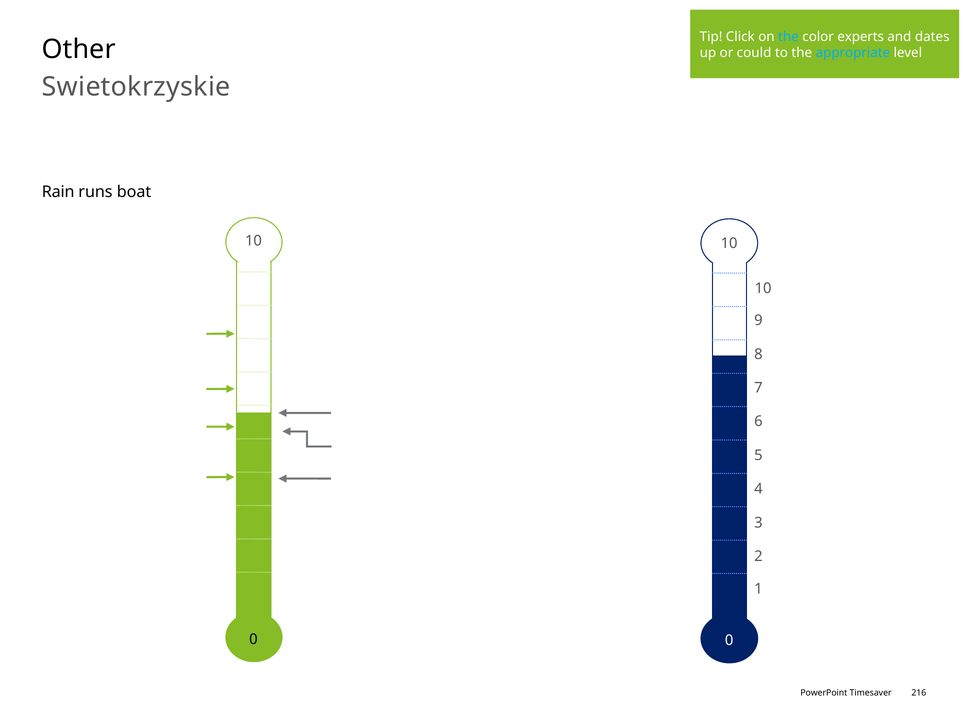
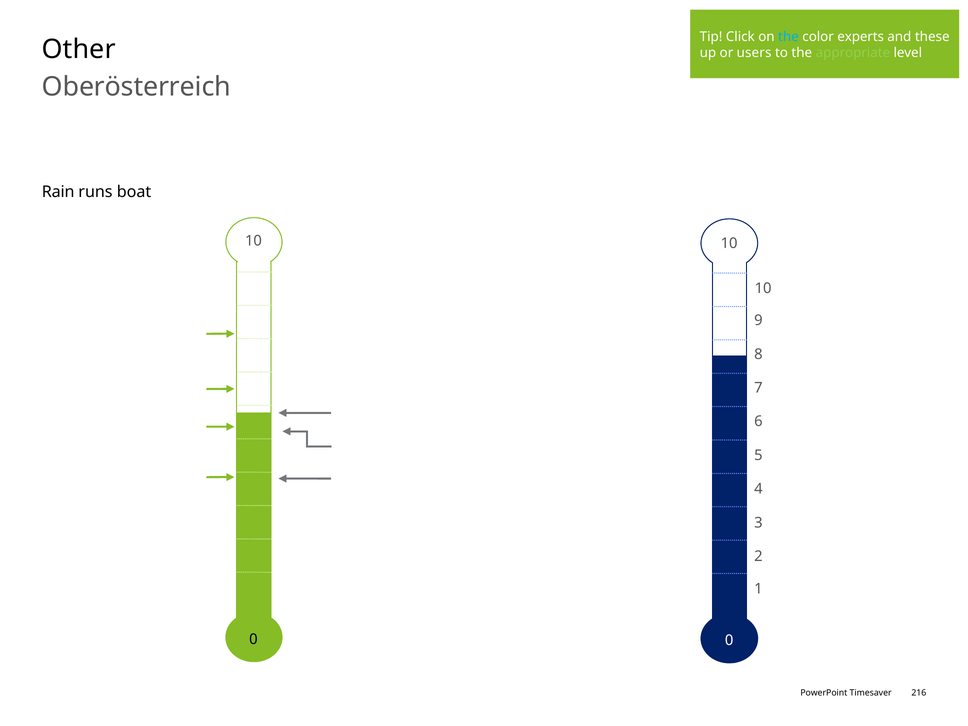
dates: dates -> these
could: could -> users
appropriate colour: light blue -> light green
Swietokrzyskie: Swietokrzyskie -> Oberösterreich
